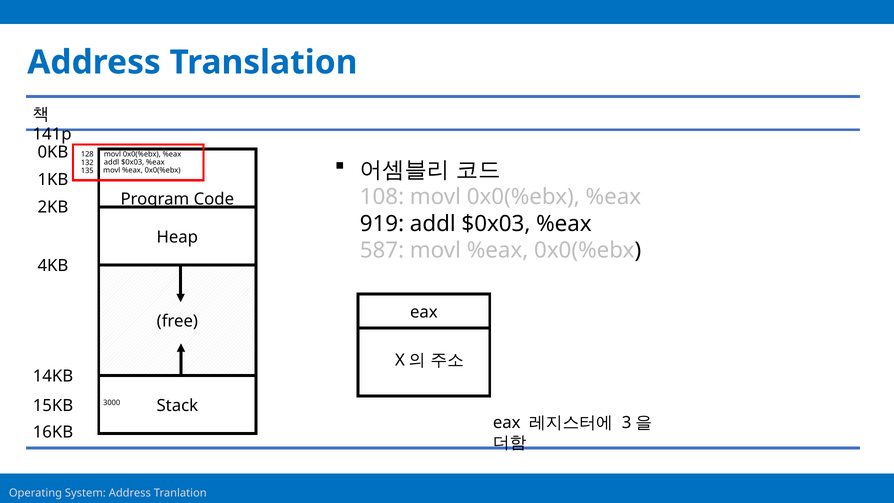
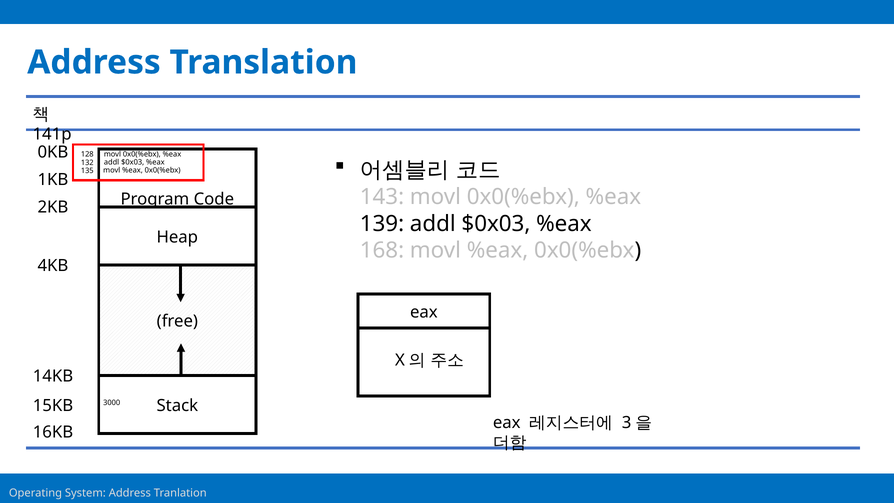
108: 108 -> 143
919: 919 -> 139
587: 587 -> 168
